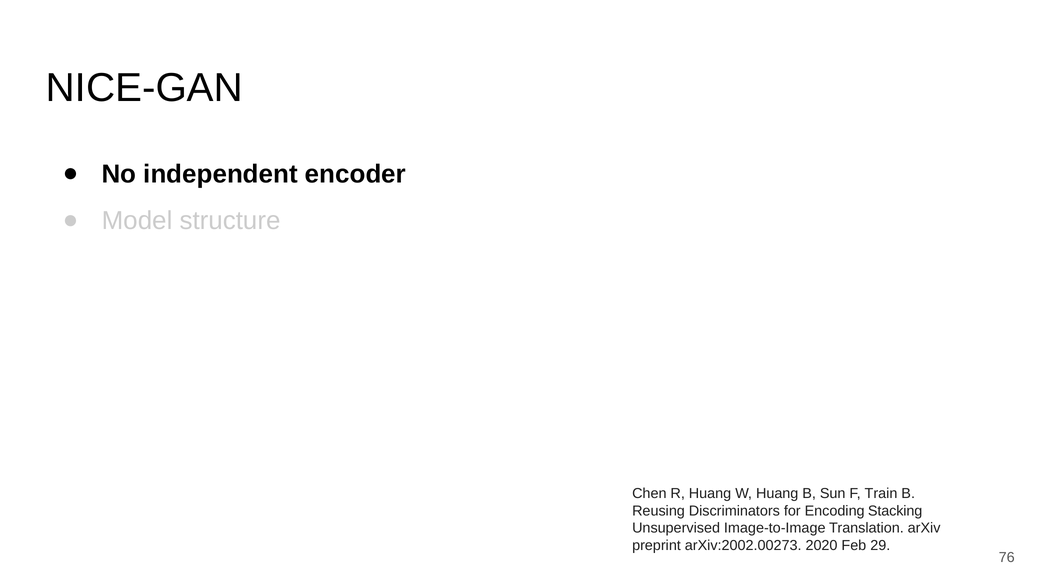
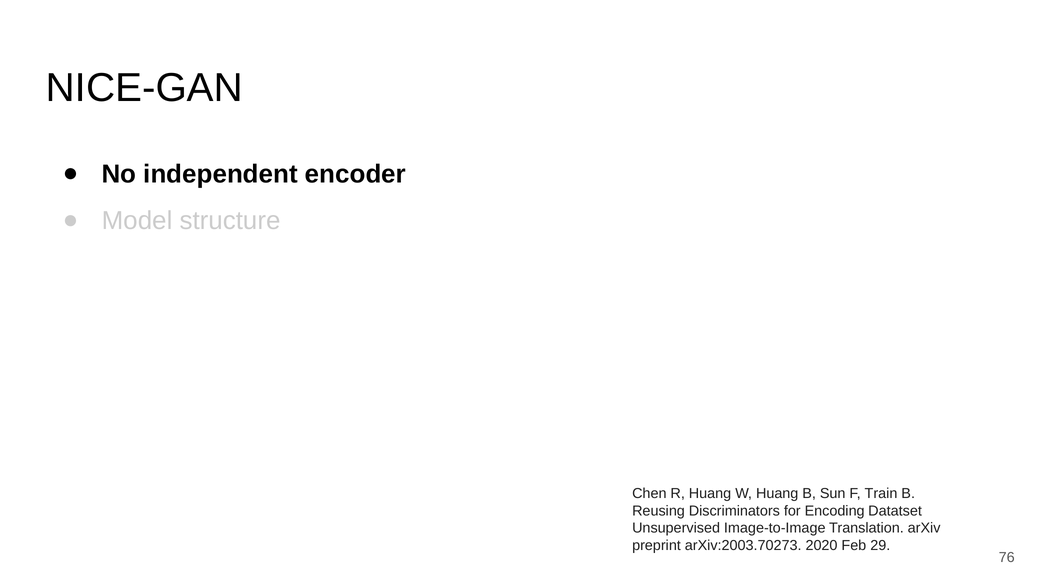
Stacking: Stacking -> Datatset
arXiv:2002.00273: arXiv:2002.00273 -> arXiv:2003.70273
